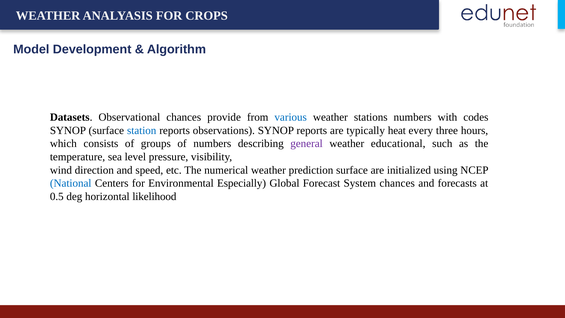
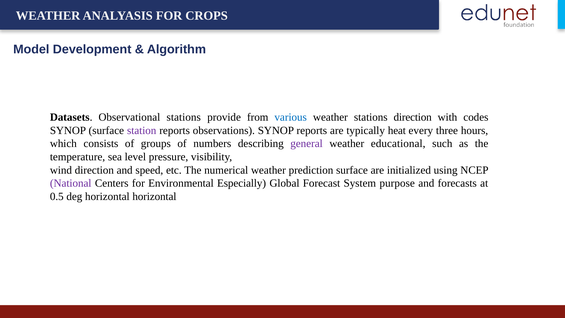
Observational chances: chances -> stations
stations numbers: numbers -> direction
station colour: blue -> purple
National colour: blue -> purple
System chances: chances -> purpose
horizontal likelihood: likelihood -> horizontal
